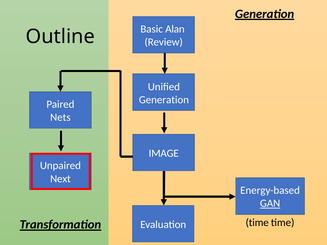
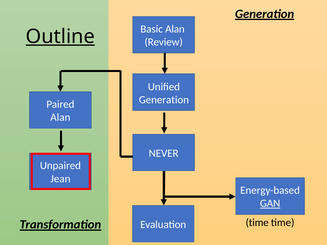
Outline underline: none -> present
Nets at (60, 117): Nets -> Alan
IMAGE: IMAGE -> NEVER
Next: Next -> Jean
